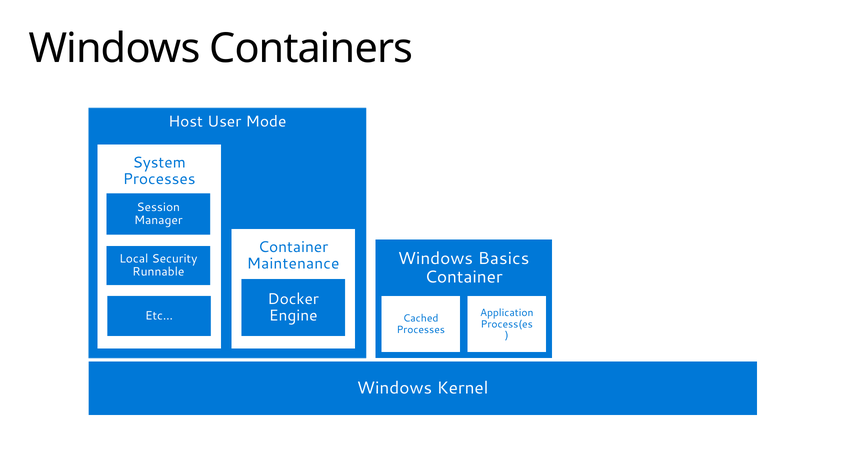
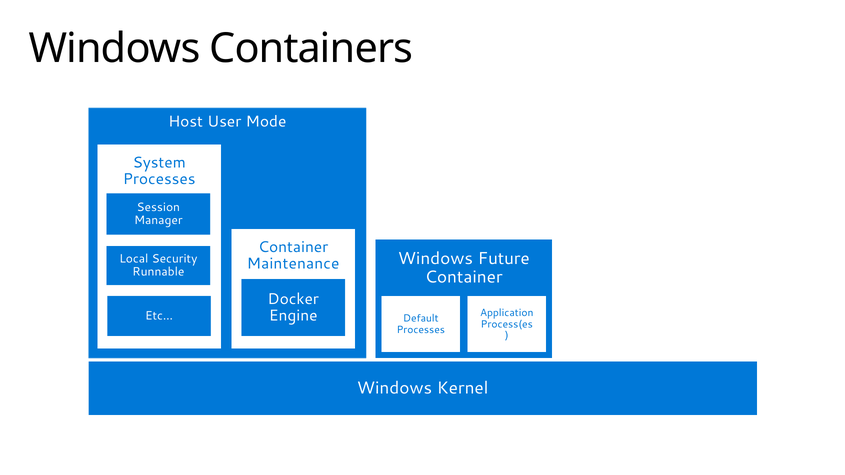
Basics: Basics -> Future
Cached: Cached -> Default
